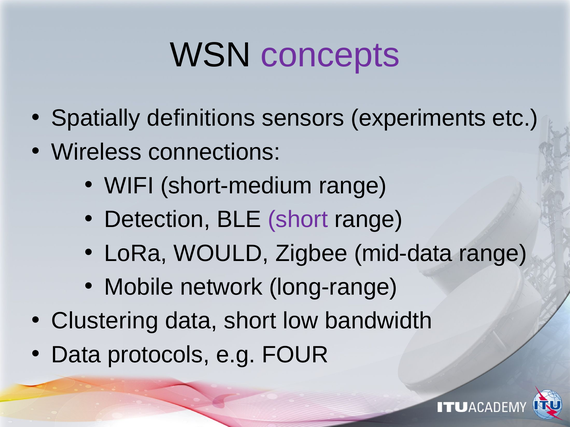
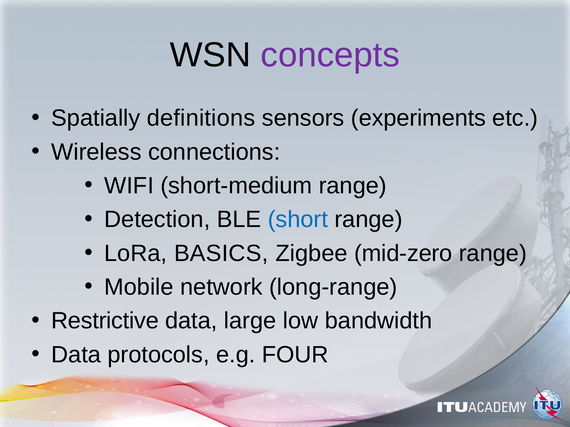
short at (298, 220) colour: purple -> blue
WOULD: WOULD -> BASICS
mid-data: mid-data -> mid-zero
Clustering: Clustering -> Restrictive
data short: short -> large
